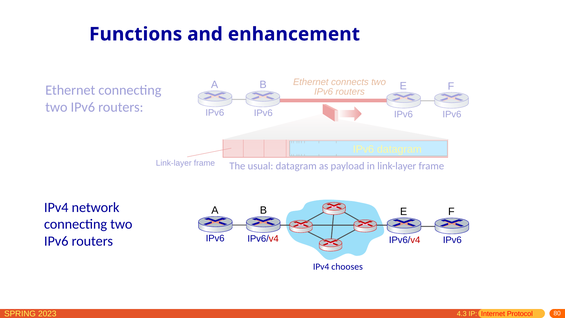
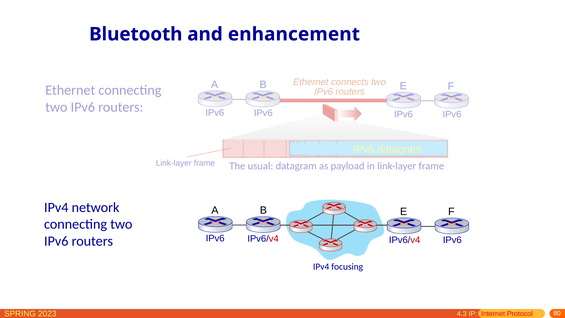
Functions: Functions -> Bluetooth
chooses: chooses -> focusing
